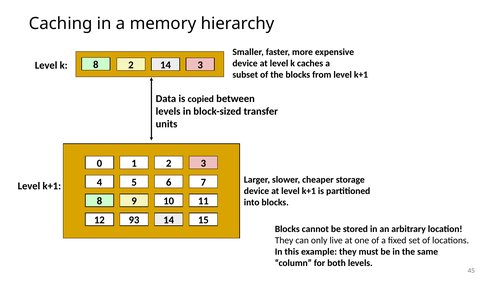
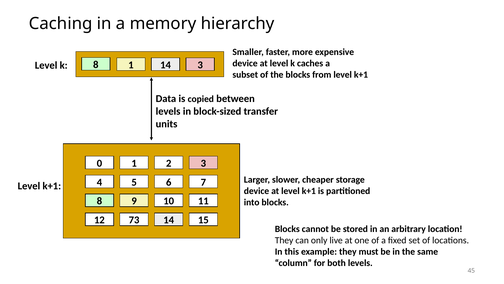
8 2: 2 -> 1
93: 93 -> 73
